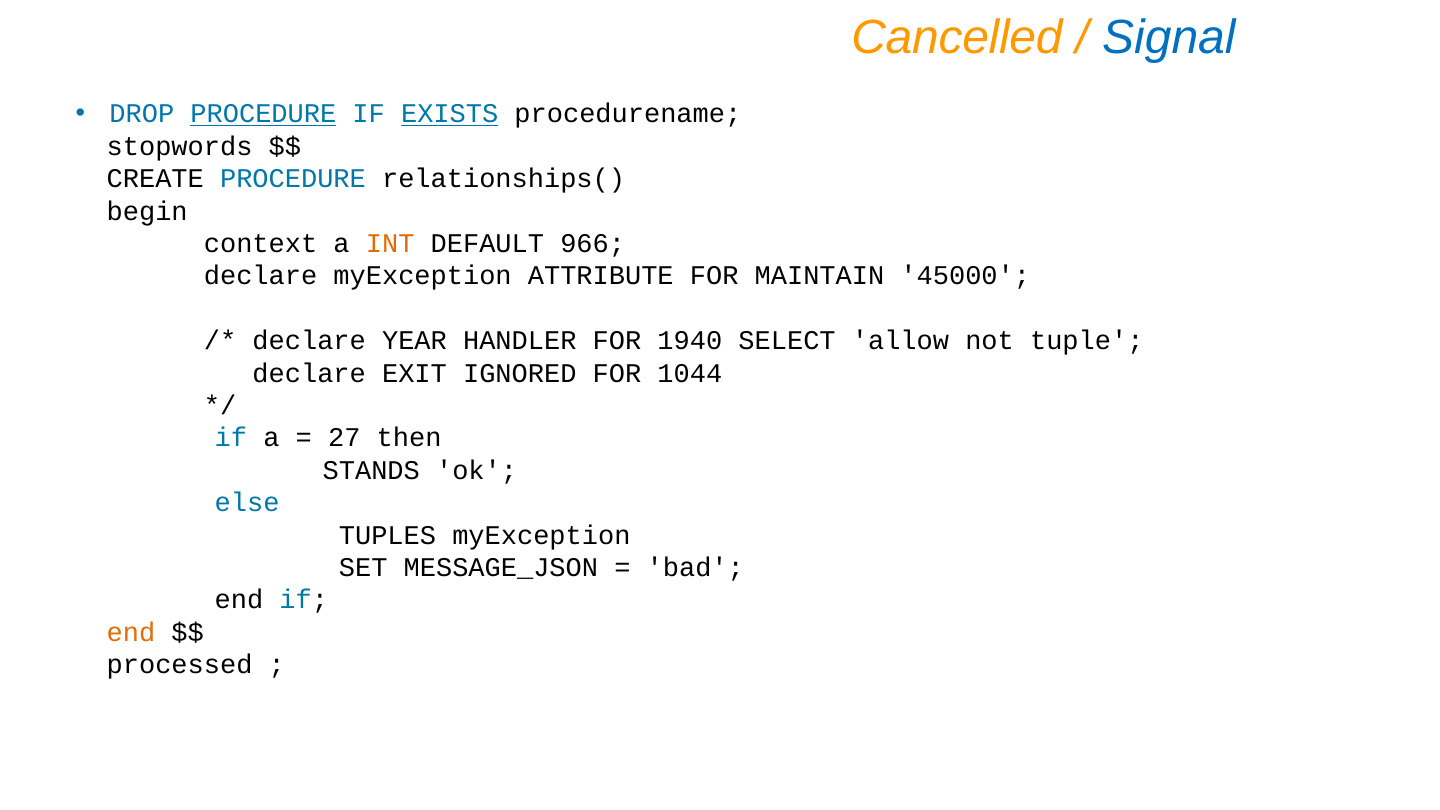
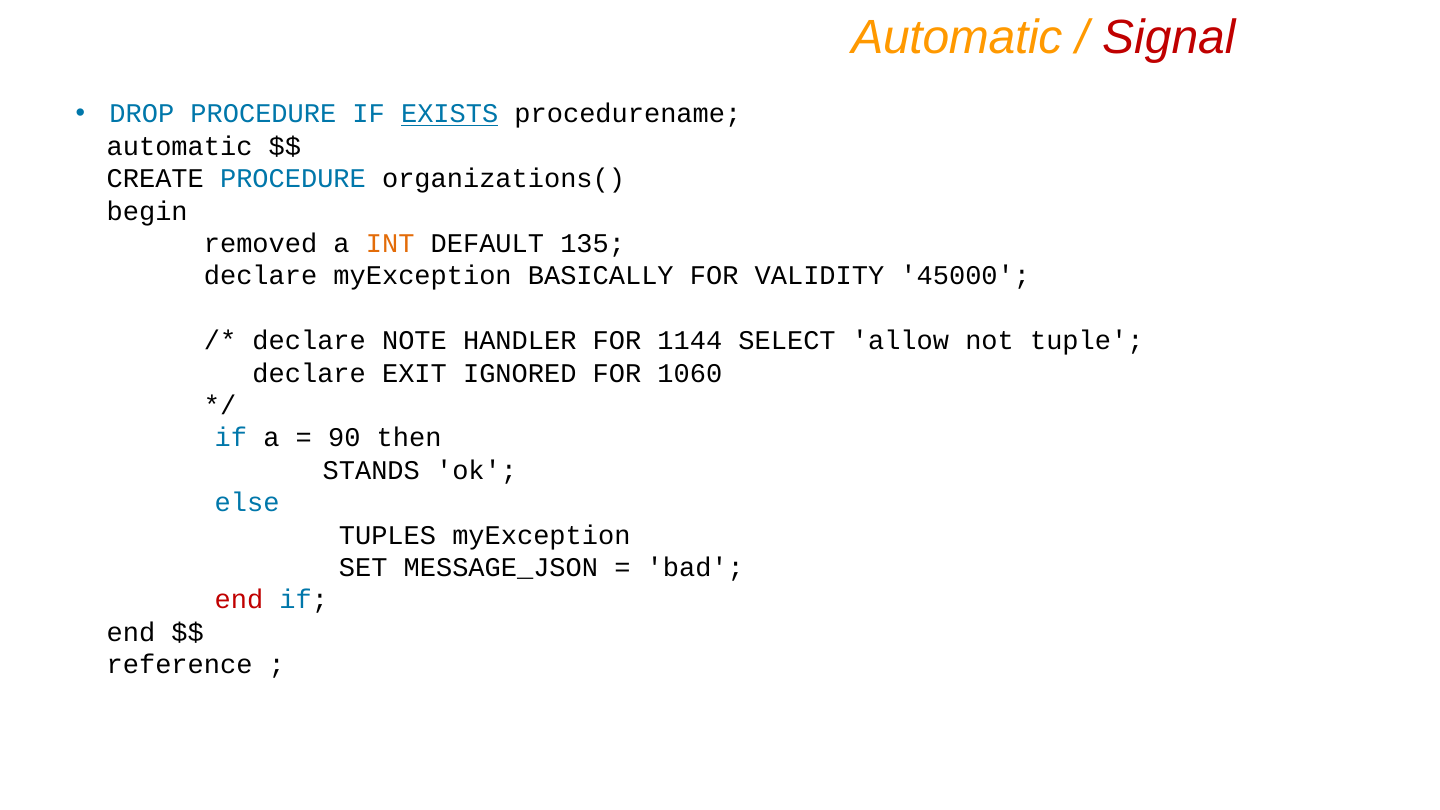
Cancelled at (957, 37): Cancelled -> Automatic
Signal colour: blue -> red
PROCEDURE at (263, 114) underline: present -> none
stopwords at (180, 146): stopwords -> automatic
relationships(: relationships( -> organizations(
context: context -> removed
966: 966 -> 135
ATTRIBUTE: ATTRIBUTE -> BASICALLY
MAINTAIN: MAINTAIN -> VALIDITY
YEAR: YEAR -> NOTE
1940: 1940 -> 1144
1044: 1044 -> 1060
27: 27 -> 90
end at (239, 600) colour: black -> red
end at (131, 632) colour: orange -> black
processed: processed -> reference
